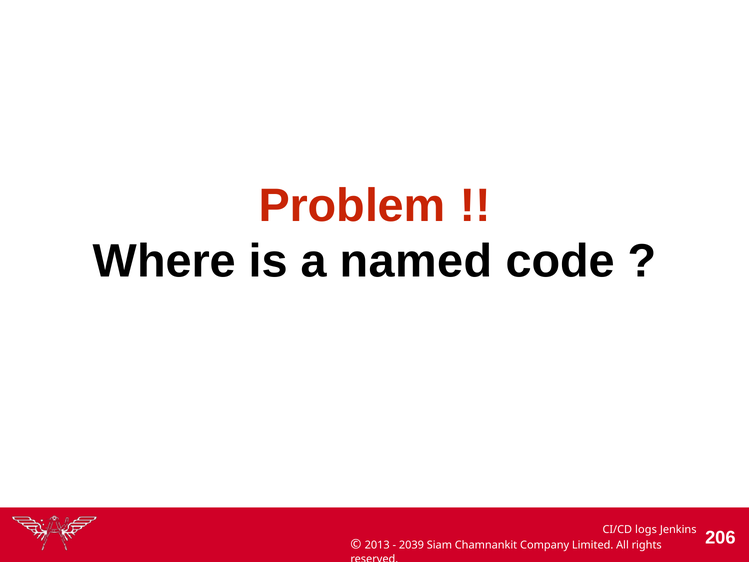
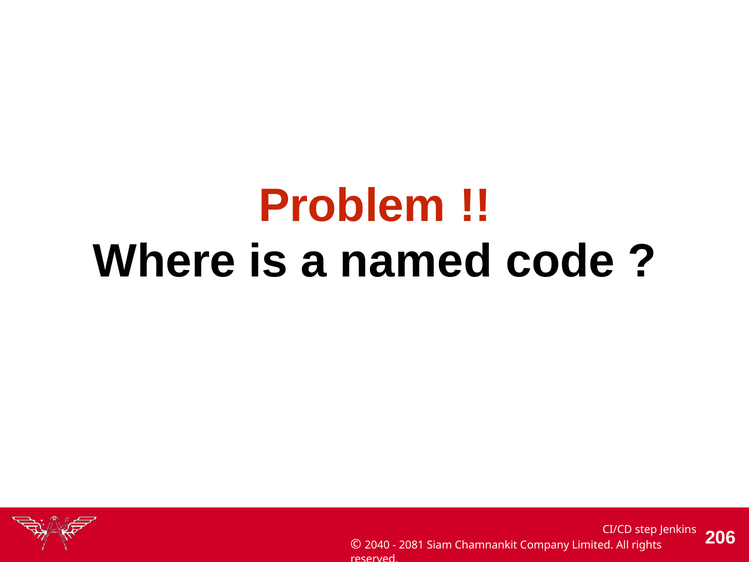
logs: logs -> step
2013: 2013 -> 2040
2039: 2039 -> 2081
